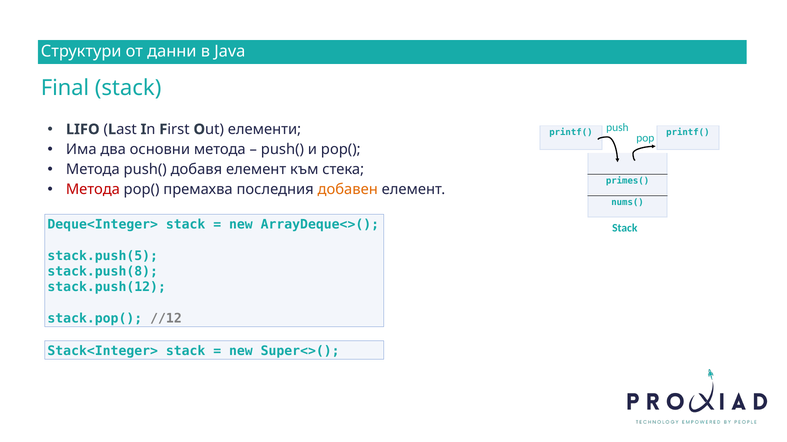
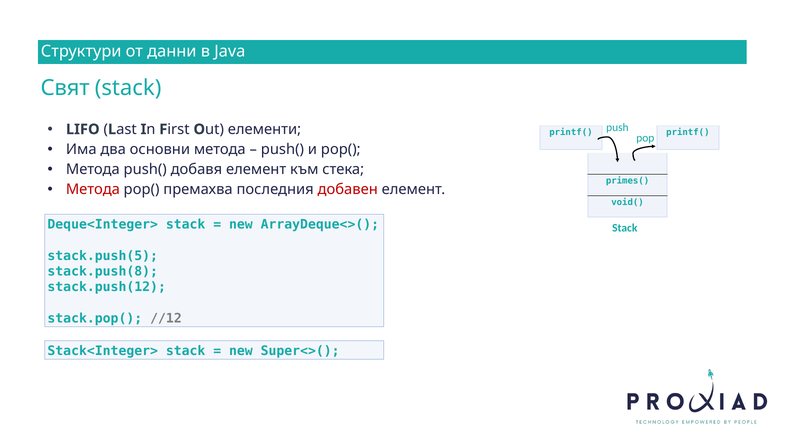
Final: Final -> Свят
добавен colour: orange -> red
nums(: nums( -> void(
